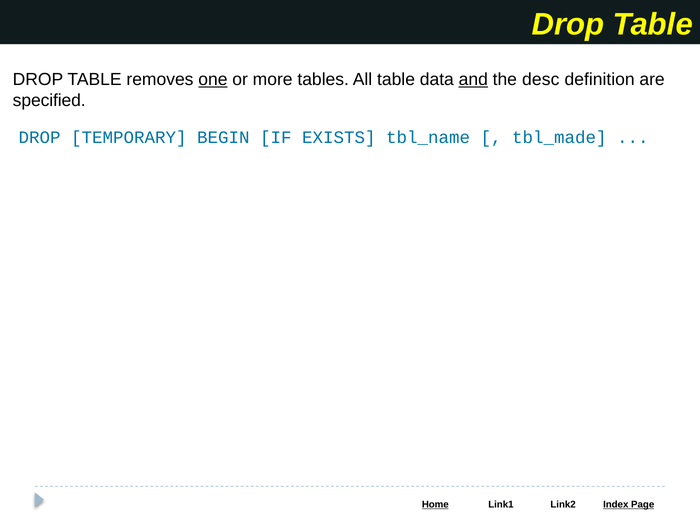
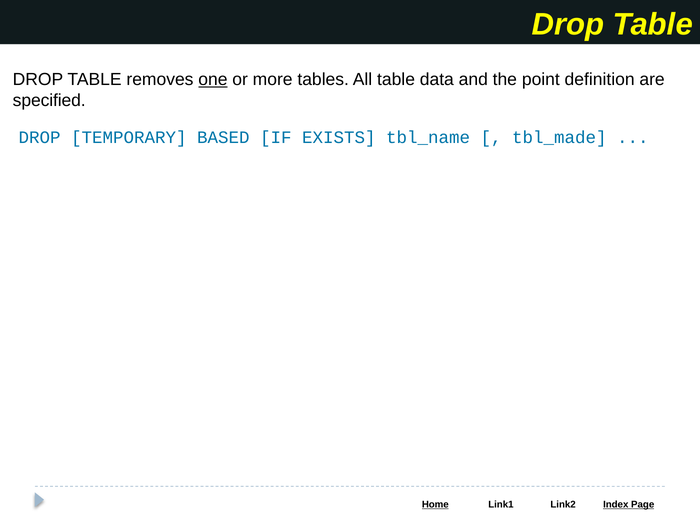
and underline: present -> none
desc: desc -> point
BEGIN: BEGIN -> BASED
